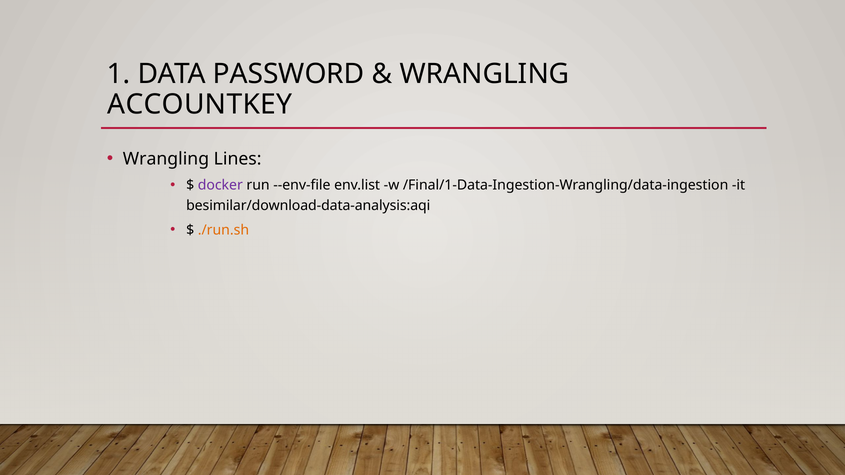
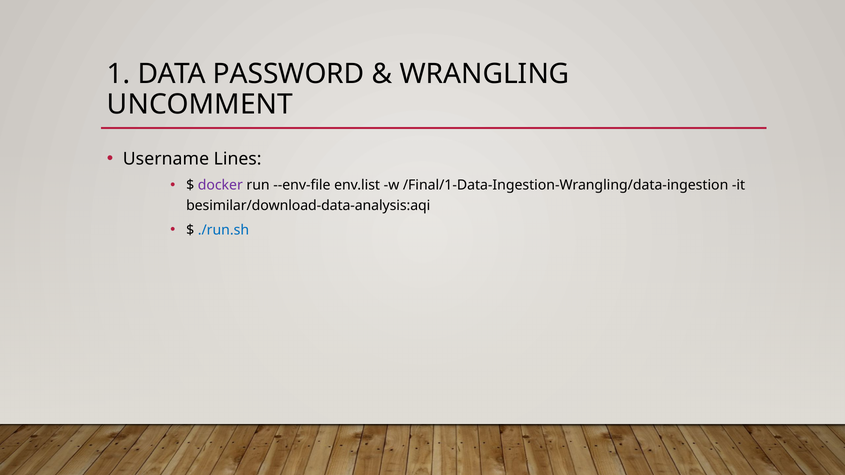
ACCOUNTKEY: ACCOUNTKEY -> UNCOMMENT
Wrangling at (166, 159): Wrangling -> Username
./run.sh colour: orange -> blue
